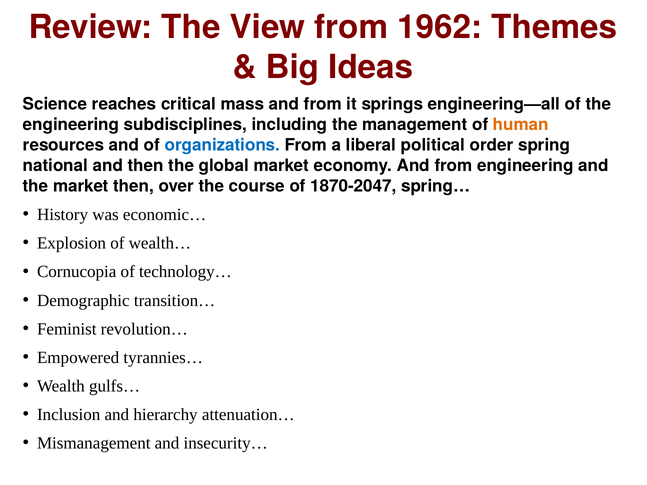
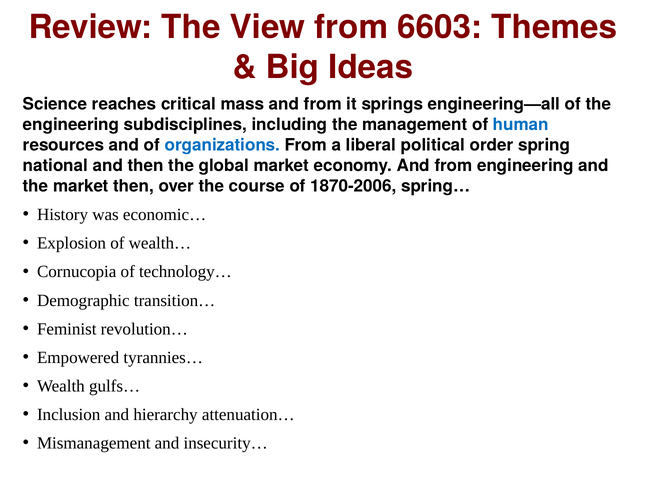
1962: 1962 -> 6603
human colour: orange -> blue
1870-2047: 1870-2047 -> 1870-2006
